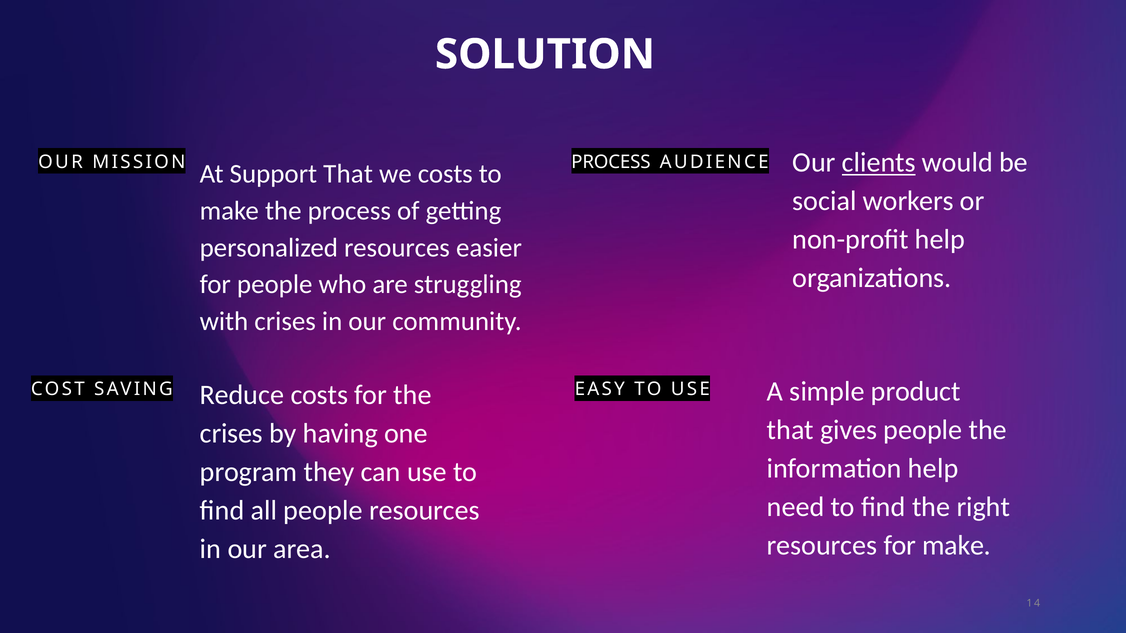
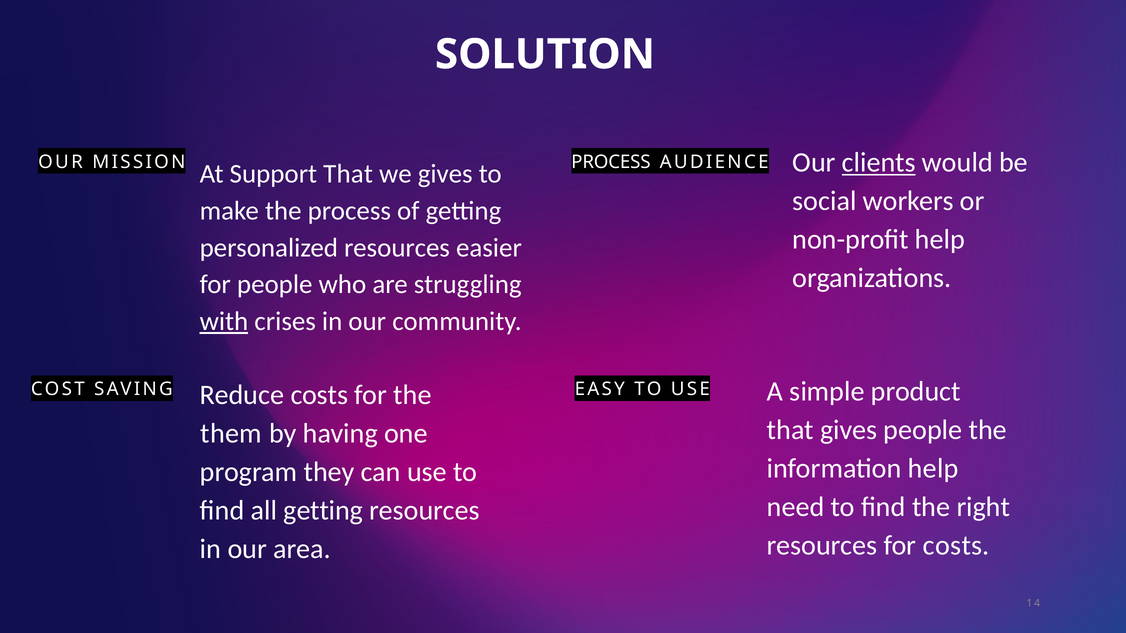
we costs: costs -> gives
with underline: none -> present
crises at (231, 434): crises -> them
all people: people -> getting
for make: make -> costs
